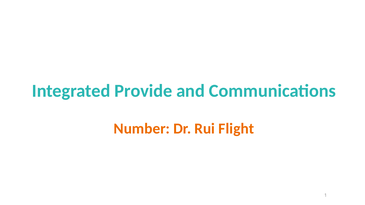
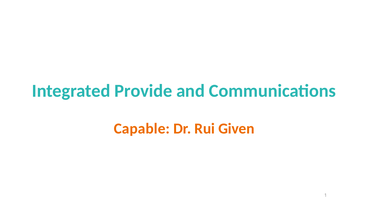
Number: Number -> Capable
Flight: Flight -> Given
